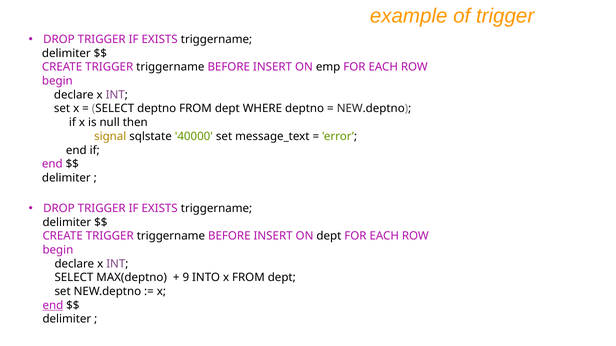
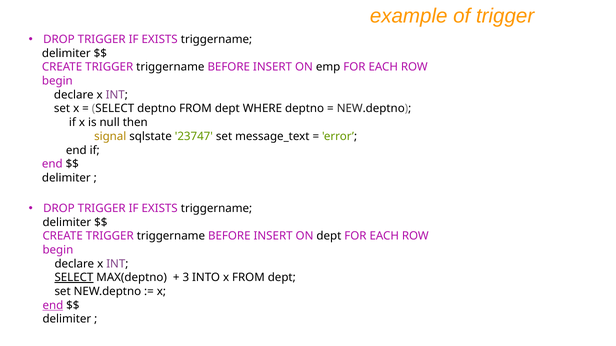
40000: 40000 -> 23747
SELECT at (74, 278) underline: none -> present
9: 9 -> 3
